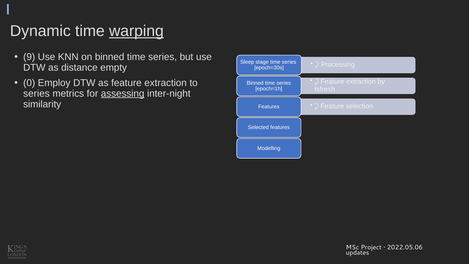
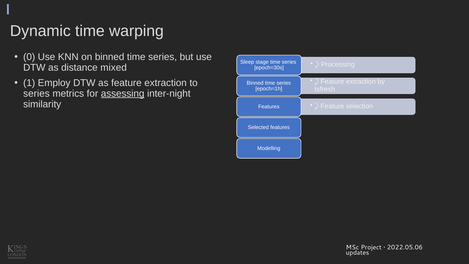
warping underline: present -> none
9: 9 -> 0
empty: empty -> mixed
0: 0 -> 1
